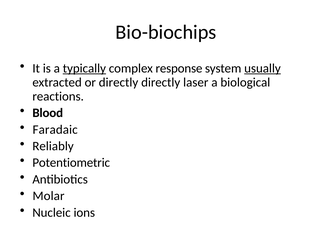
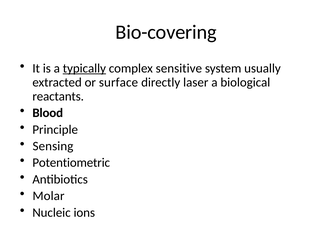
Bio-biochips: Bio-biochips -> Bio-covering
response: response -> sensitive
usually underline: present -> none
or directly: directly -> surface
reactions: reactions -> reactants
Faradaic: Faradaic -> Principle
Reliably: Reliably -> Sensing
